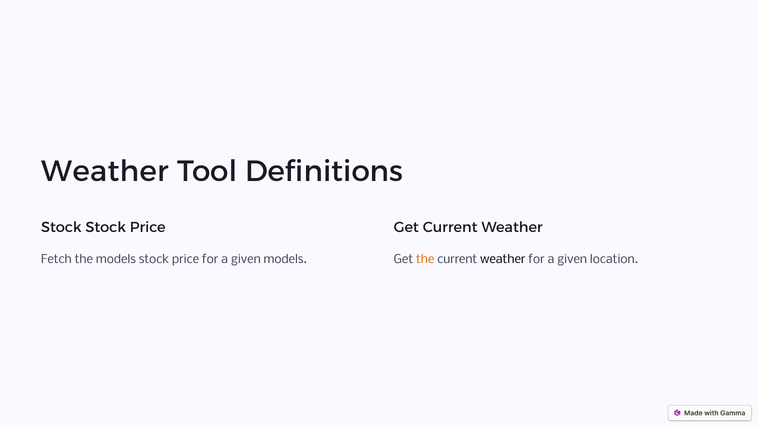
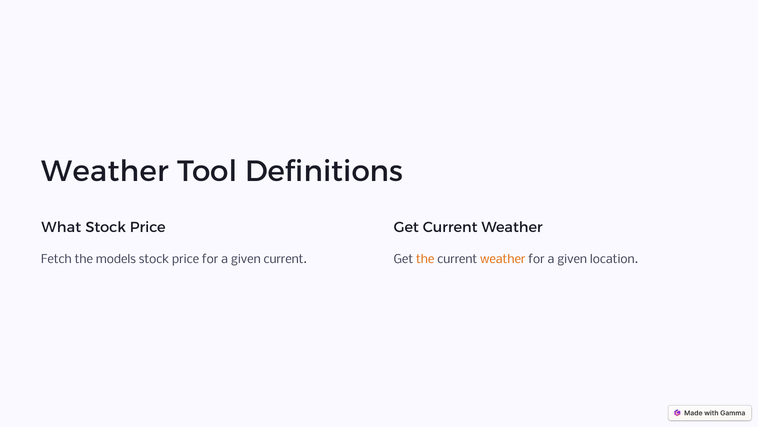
Stock at (61, 227): Stock -> What
given models: models -> current
weather at (503, 259) colour: black -> orange
